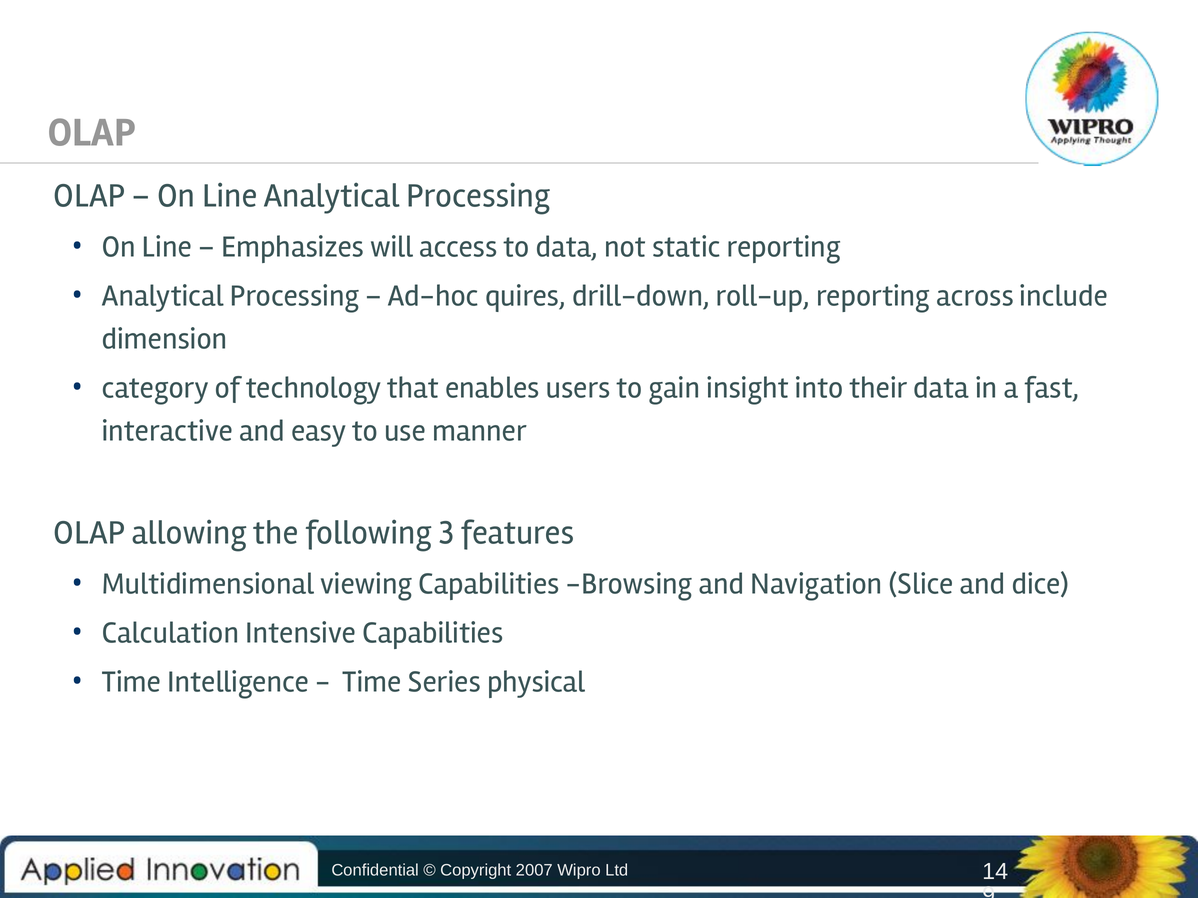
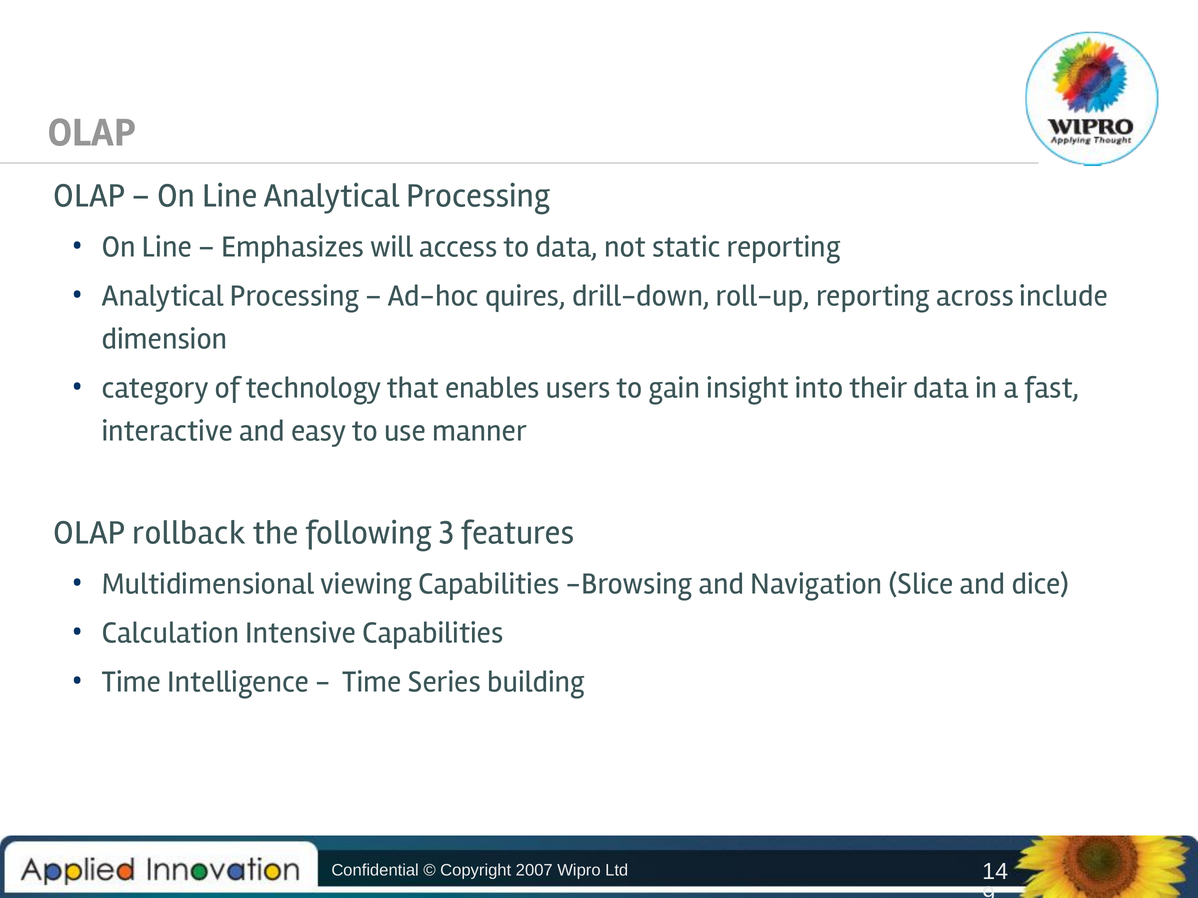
allowing: allowing -> rollback
physical: physical -> building
